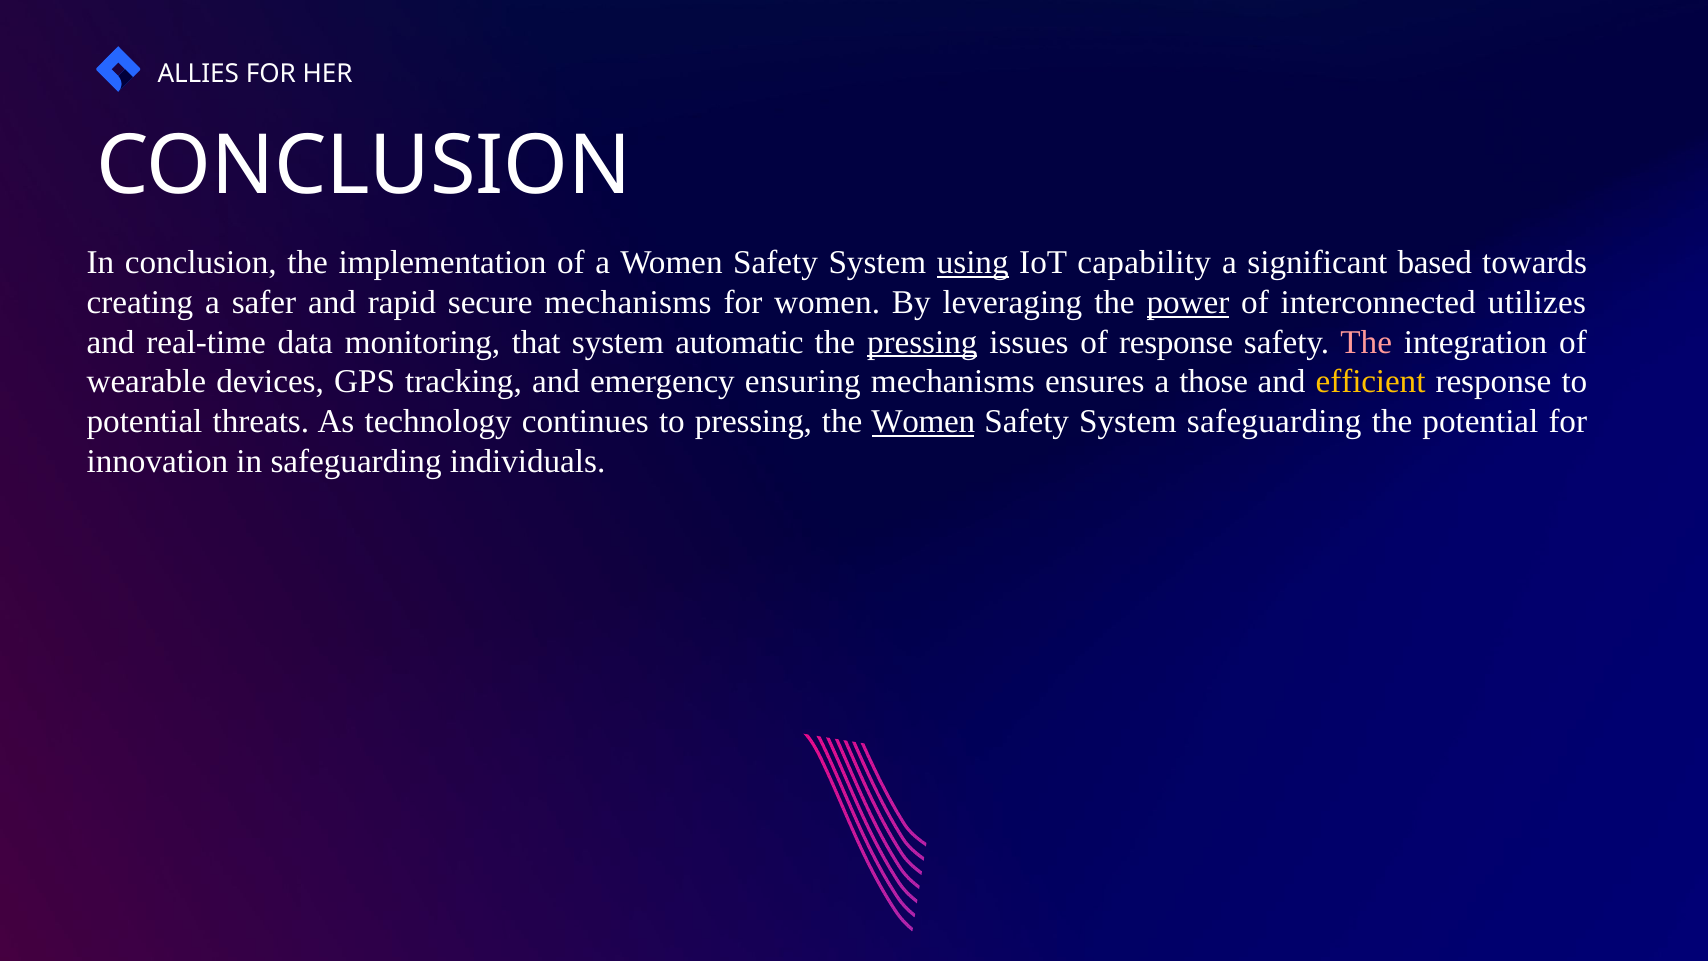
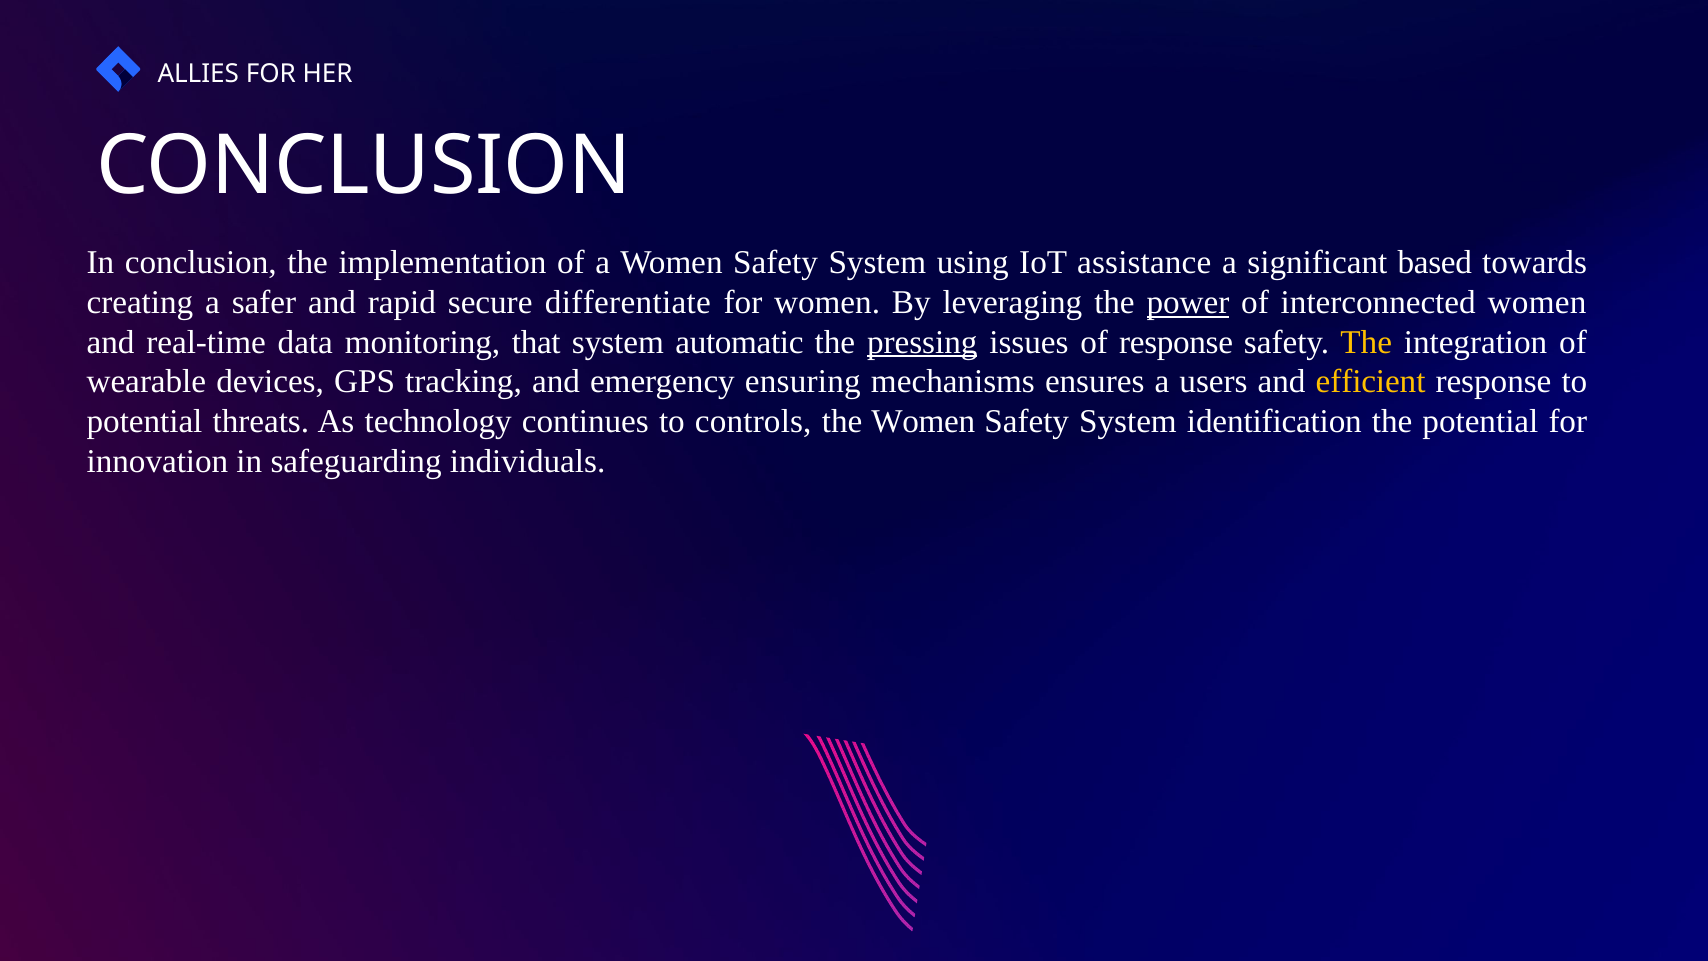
using underline: present -> none
capability: capability -> assistance
secure mechanisms: mechanisms -> differentiate
interconnected utilizes: utilizes -> women
The at (1366, 342) colour: pink -> yellow
those: those -> users
to pressing: pressing -> controls
Women at (923, 422) underline: present -> none
System safeguarding: safeguarding -> identification
